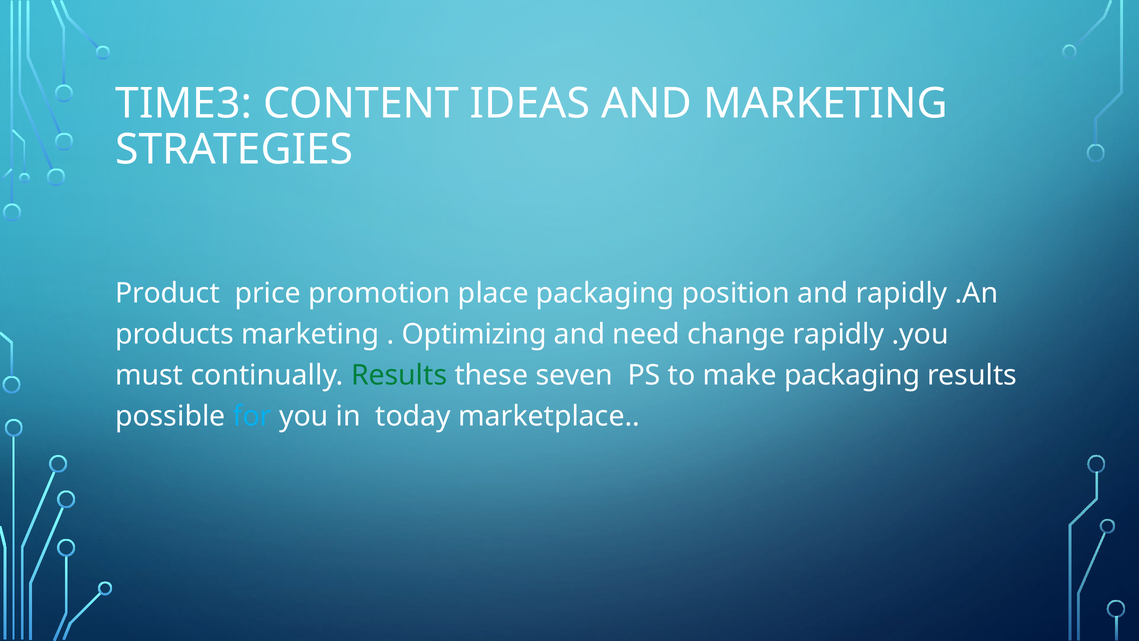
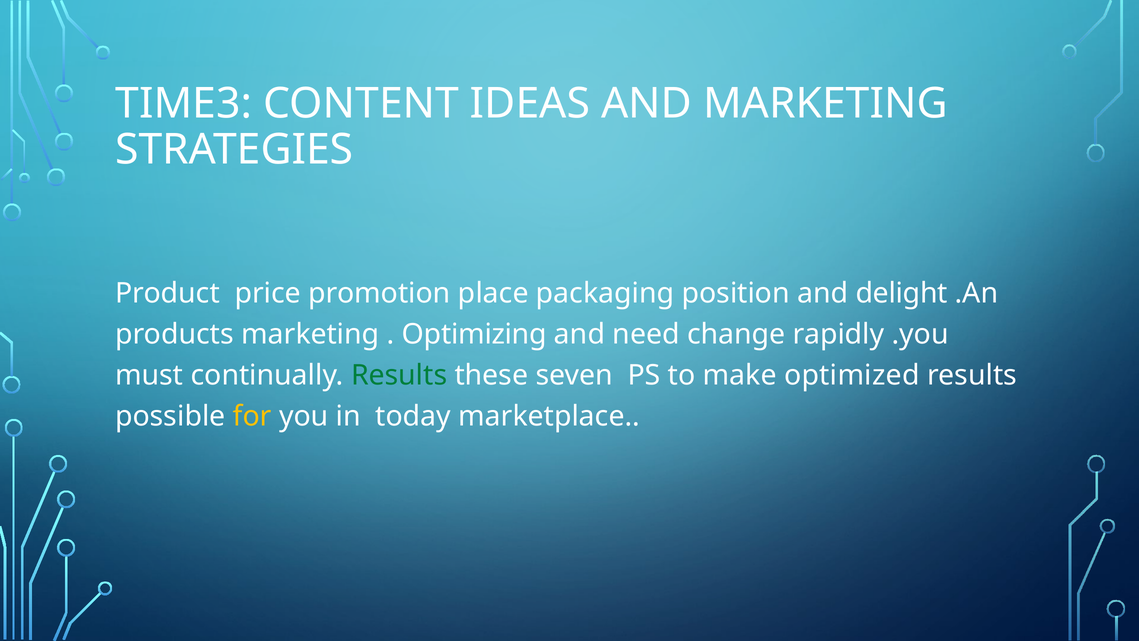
and rapidly: rapidly -> delight
make packaging: packaging -> optimized
for colour: light blue -> yellow
